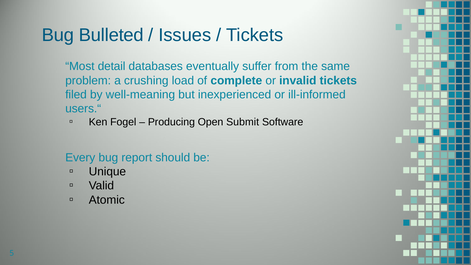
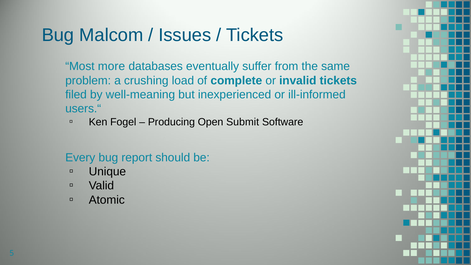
Bulleted: Bulleted -> Malcom
detail: detail -> more
